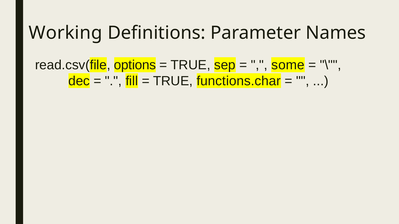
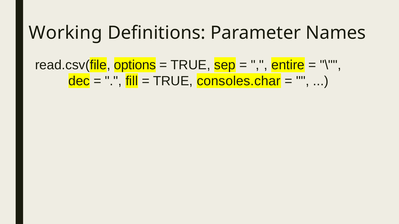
some: some -> entire
functions.char: functions.char -> consoles.char
